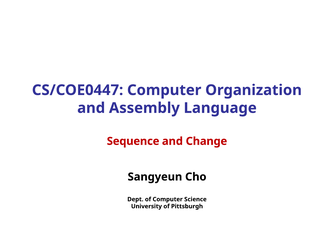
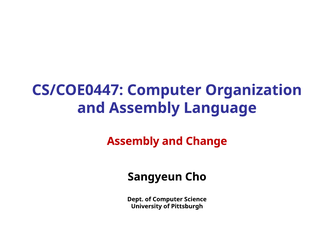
Sequence at (133, 141): Sequence -> Assembly
